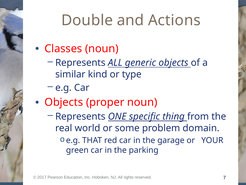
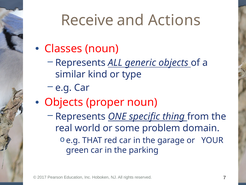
Double: Double -> Receive
